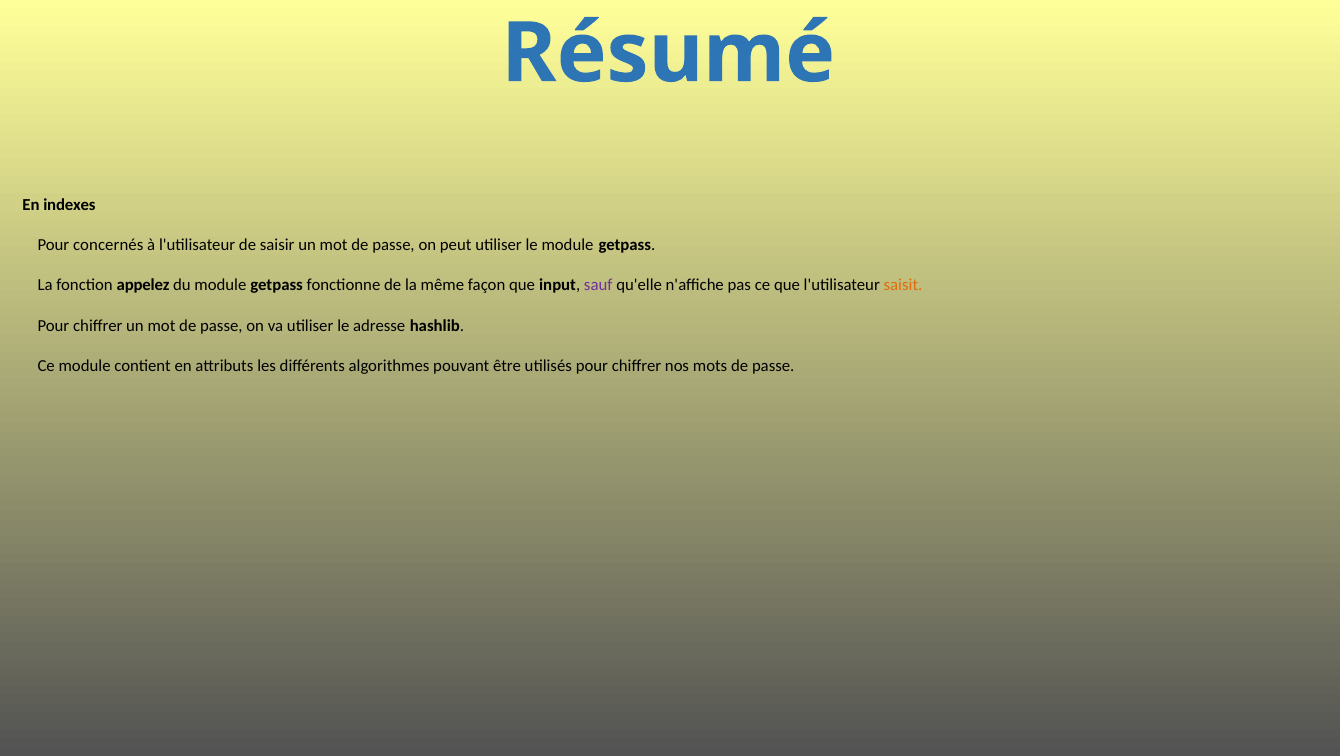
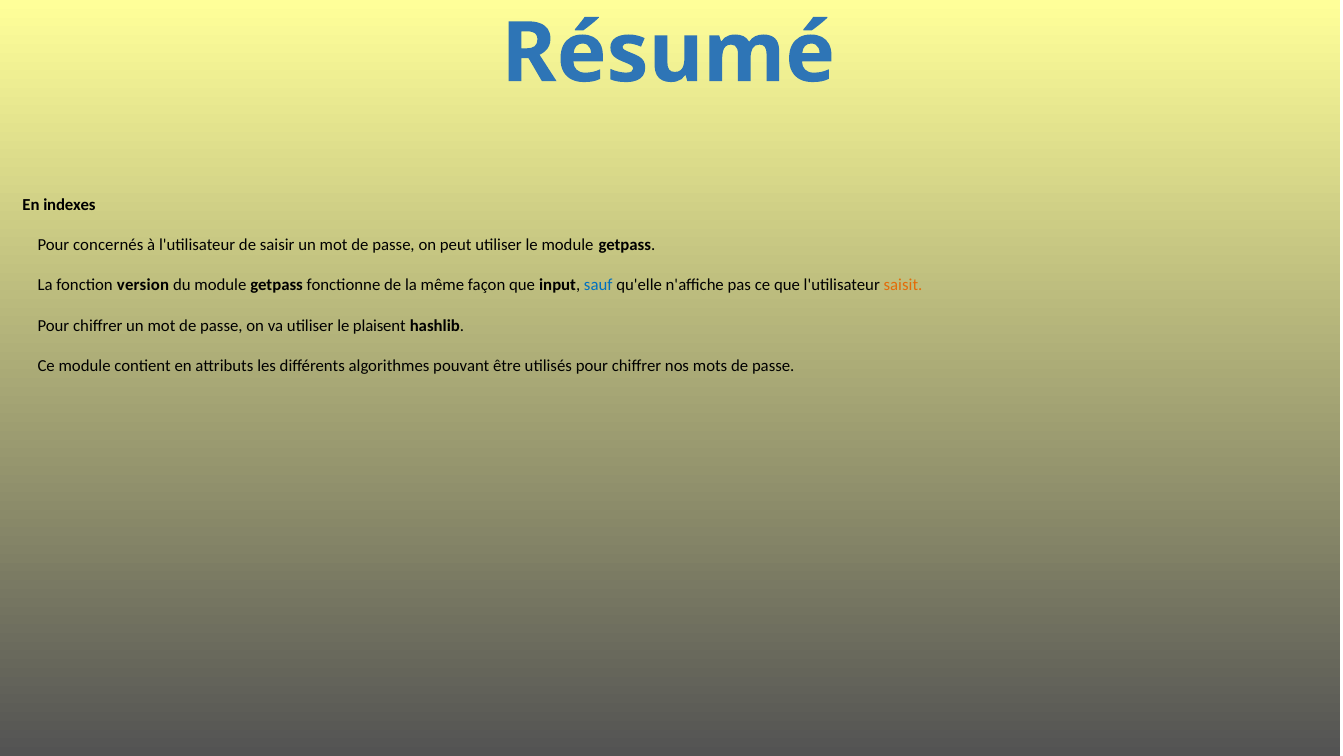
appelez: appelez -> version
sauf colour: purple -> blue
adresse: adresse -> plaisent
